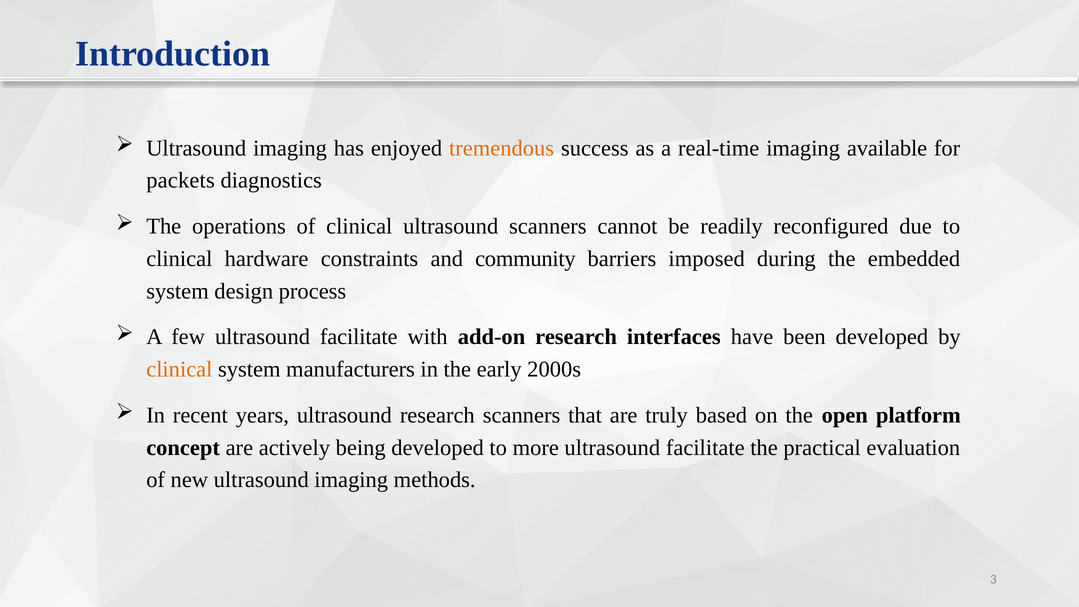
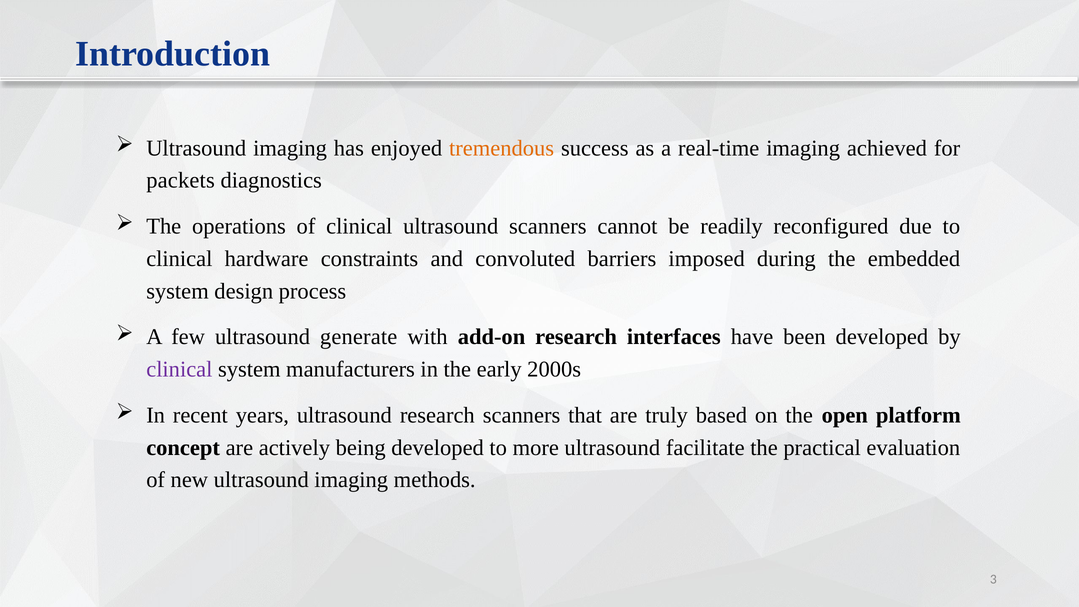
available: available -> achieved
community: community -> convoluted
few ultrasound facilitate: facilitate -> generate
clinical at (179, 369) colour: orange -> purple
